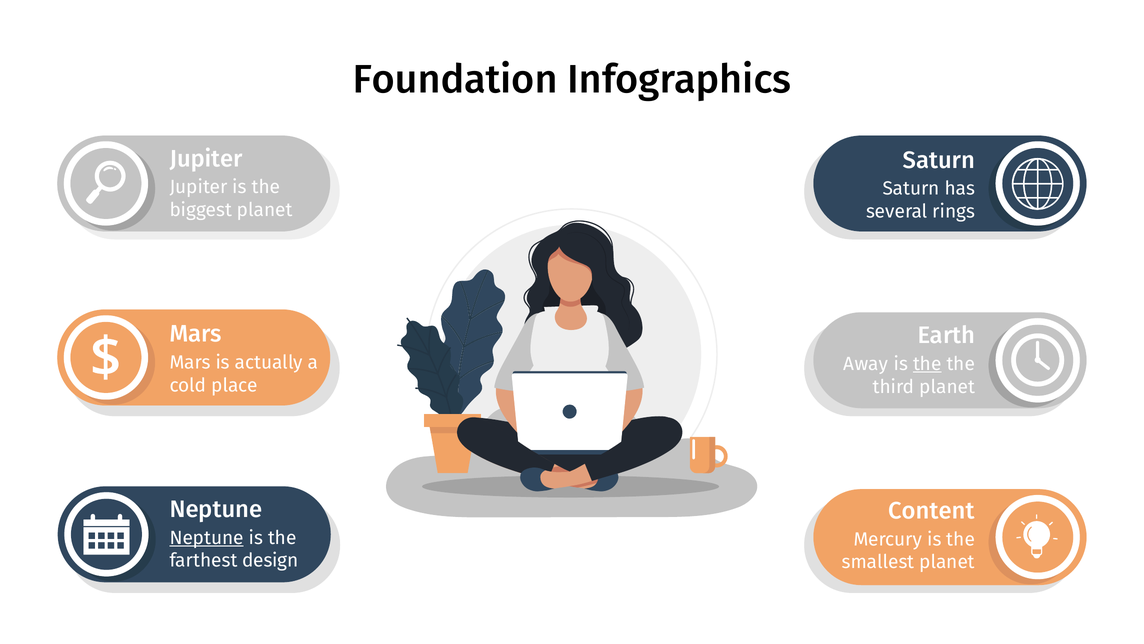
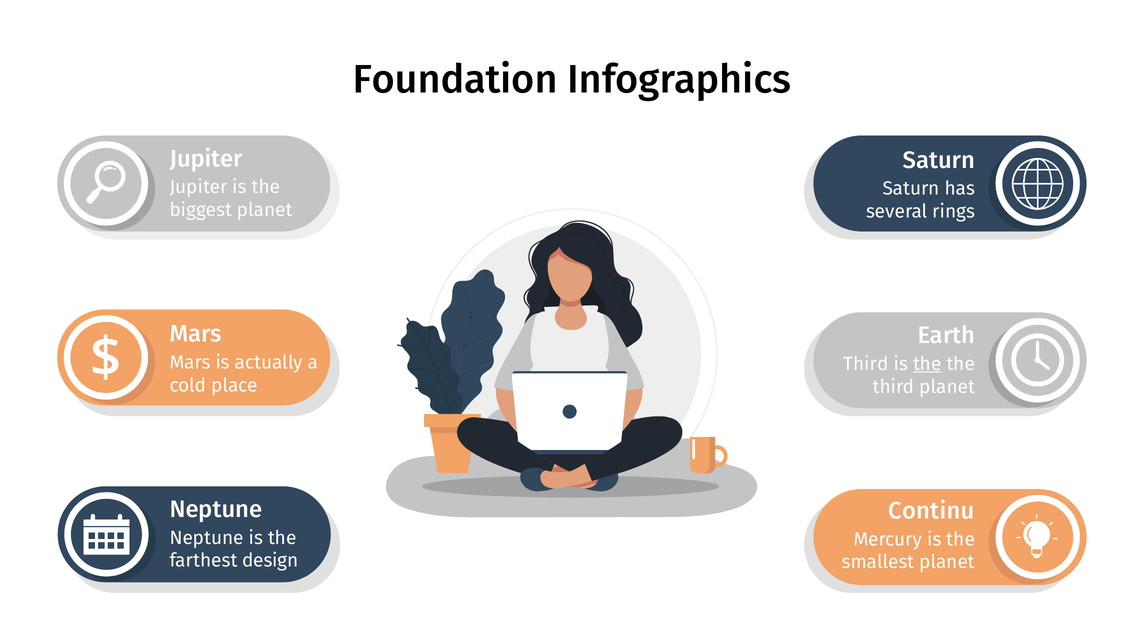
Away at (866, 364): Away -> Third
Content: Content -> Continu
Neptune at (207, 537) underline: present -> none
